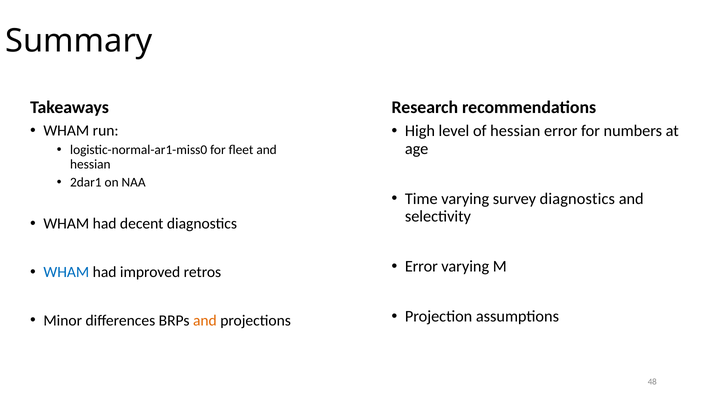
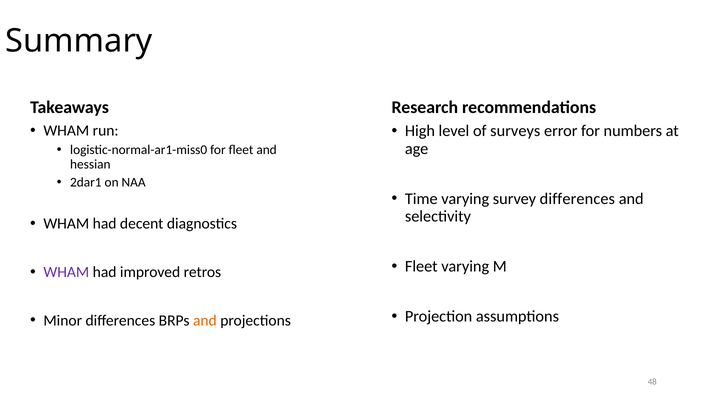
of hessian: hessian -> surveys
survey diagnostics: diagnostics -> differences
Error at (421, 266): Error -> Fleet
WHAM at (66, 272) colour: blue -> purple
